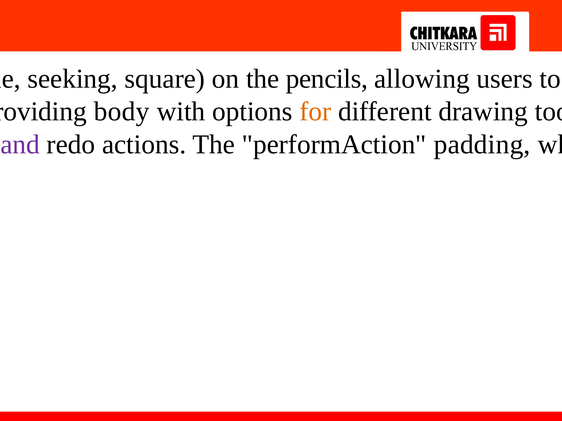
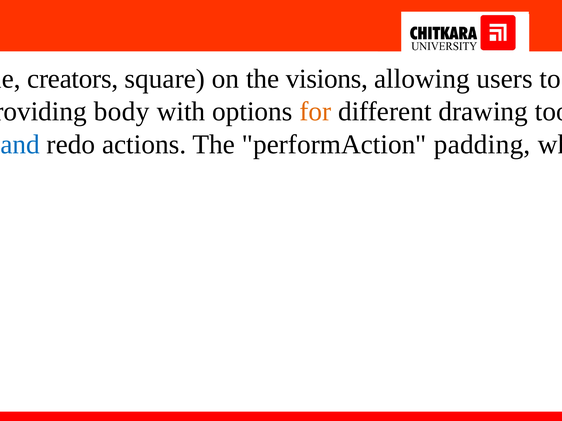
seeking: seeking -> creators
pencils: pencils -> visions
and at (20, 145) colour: purple -> blue
